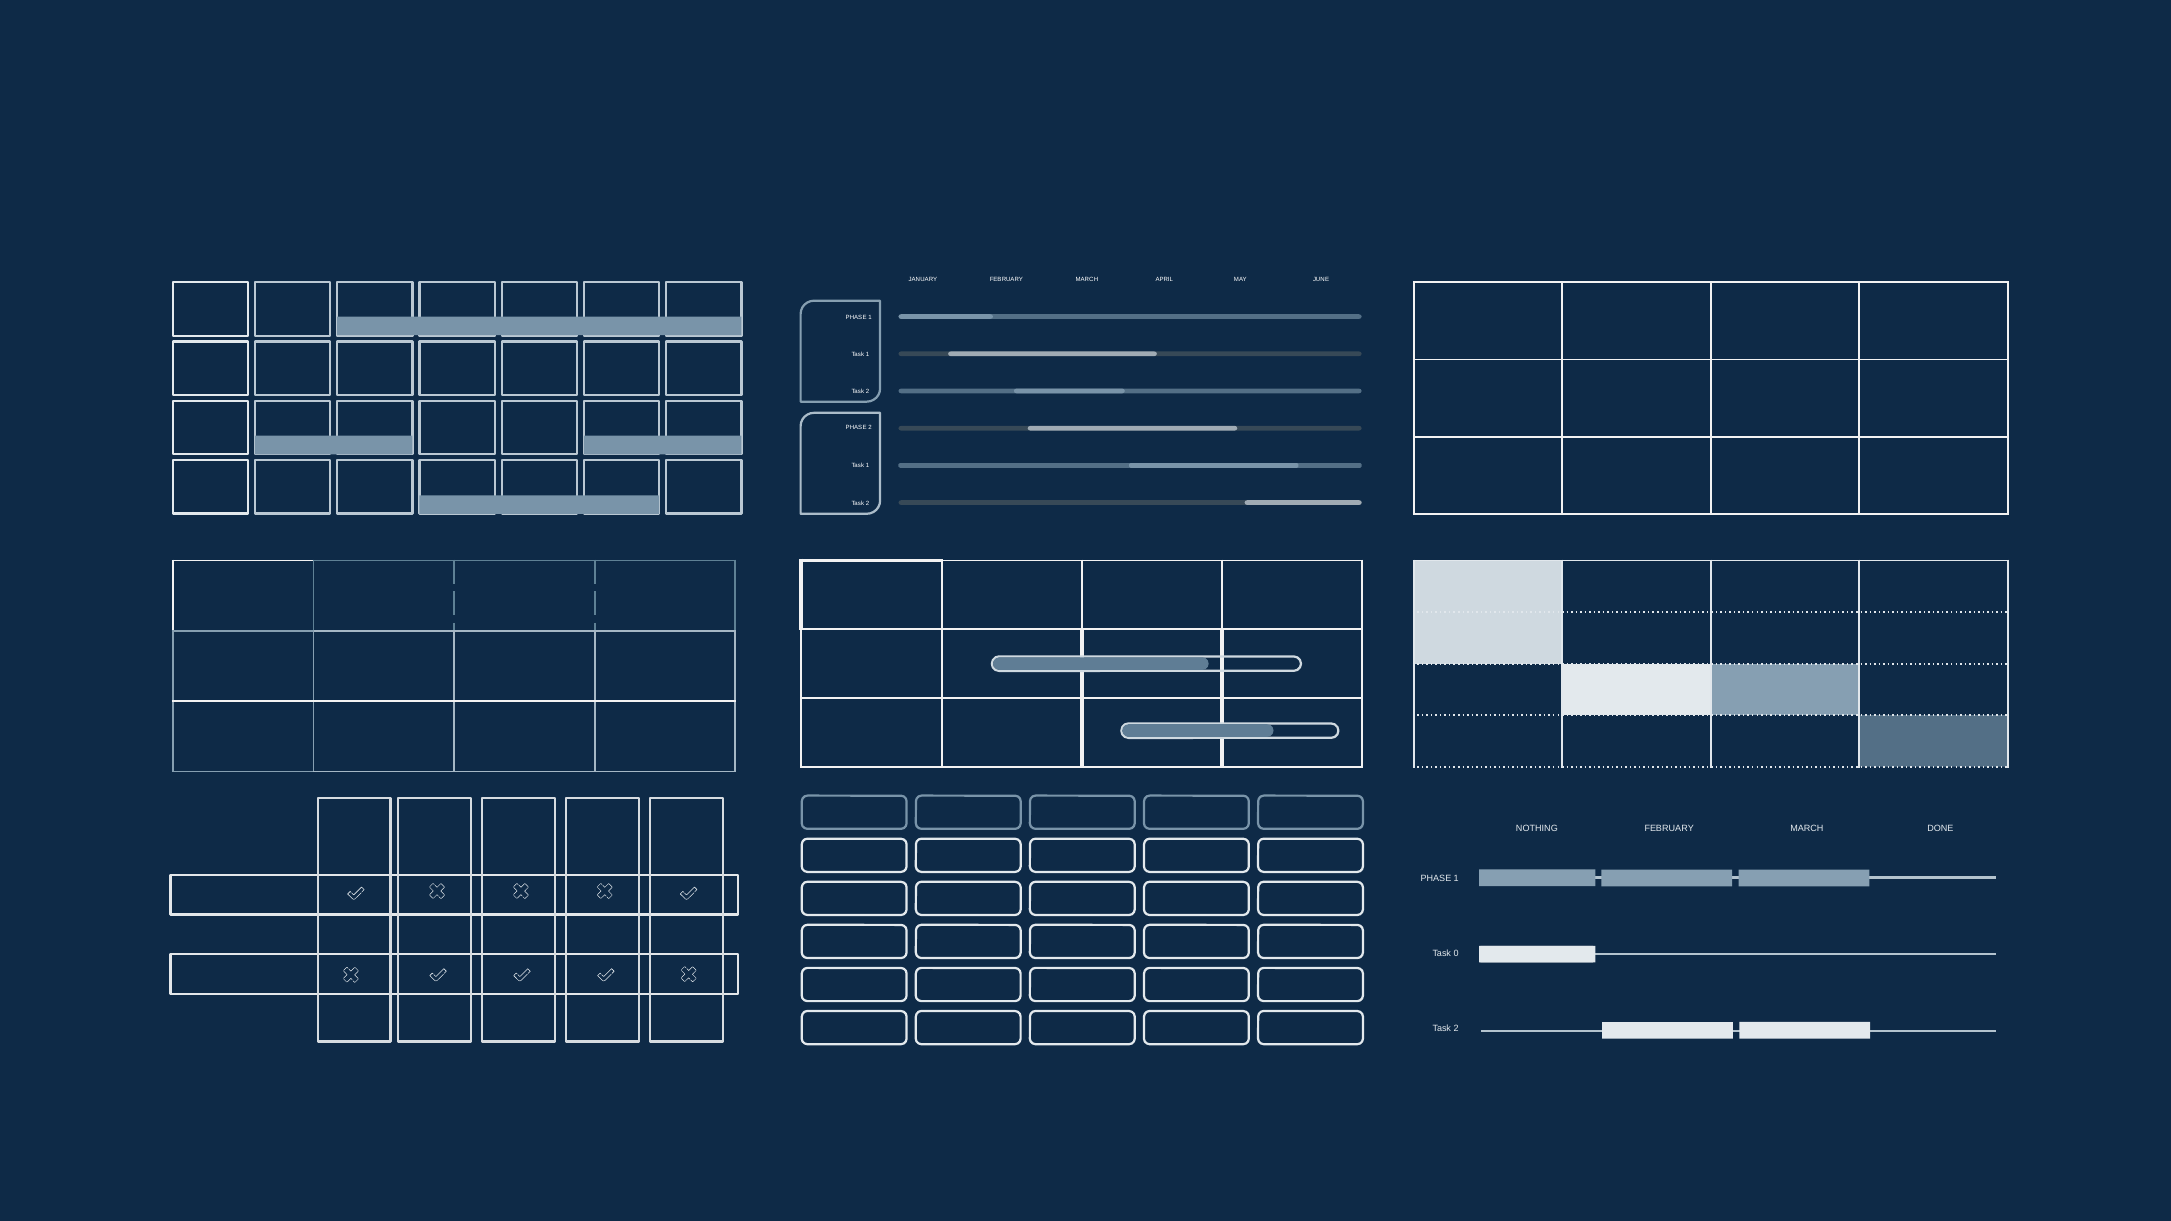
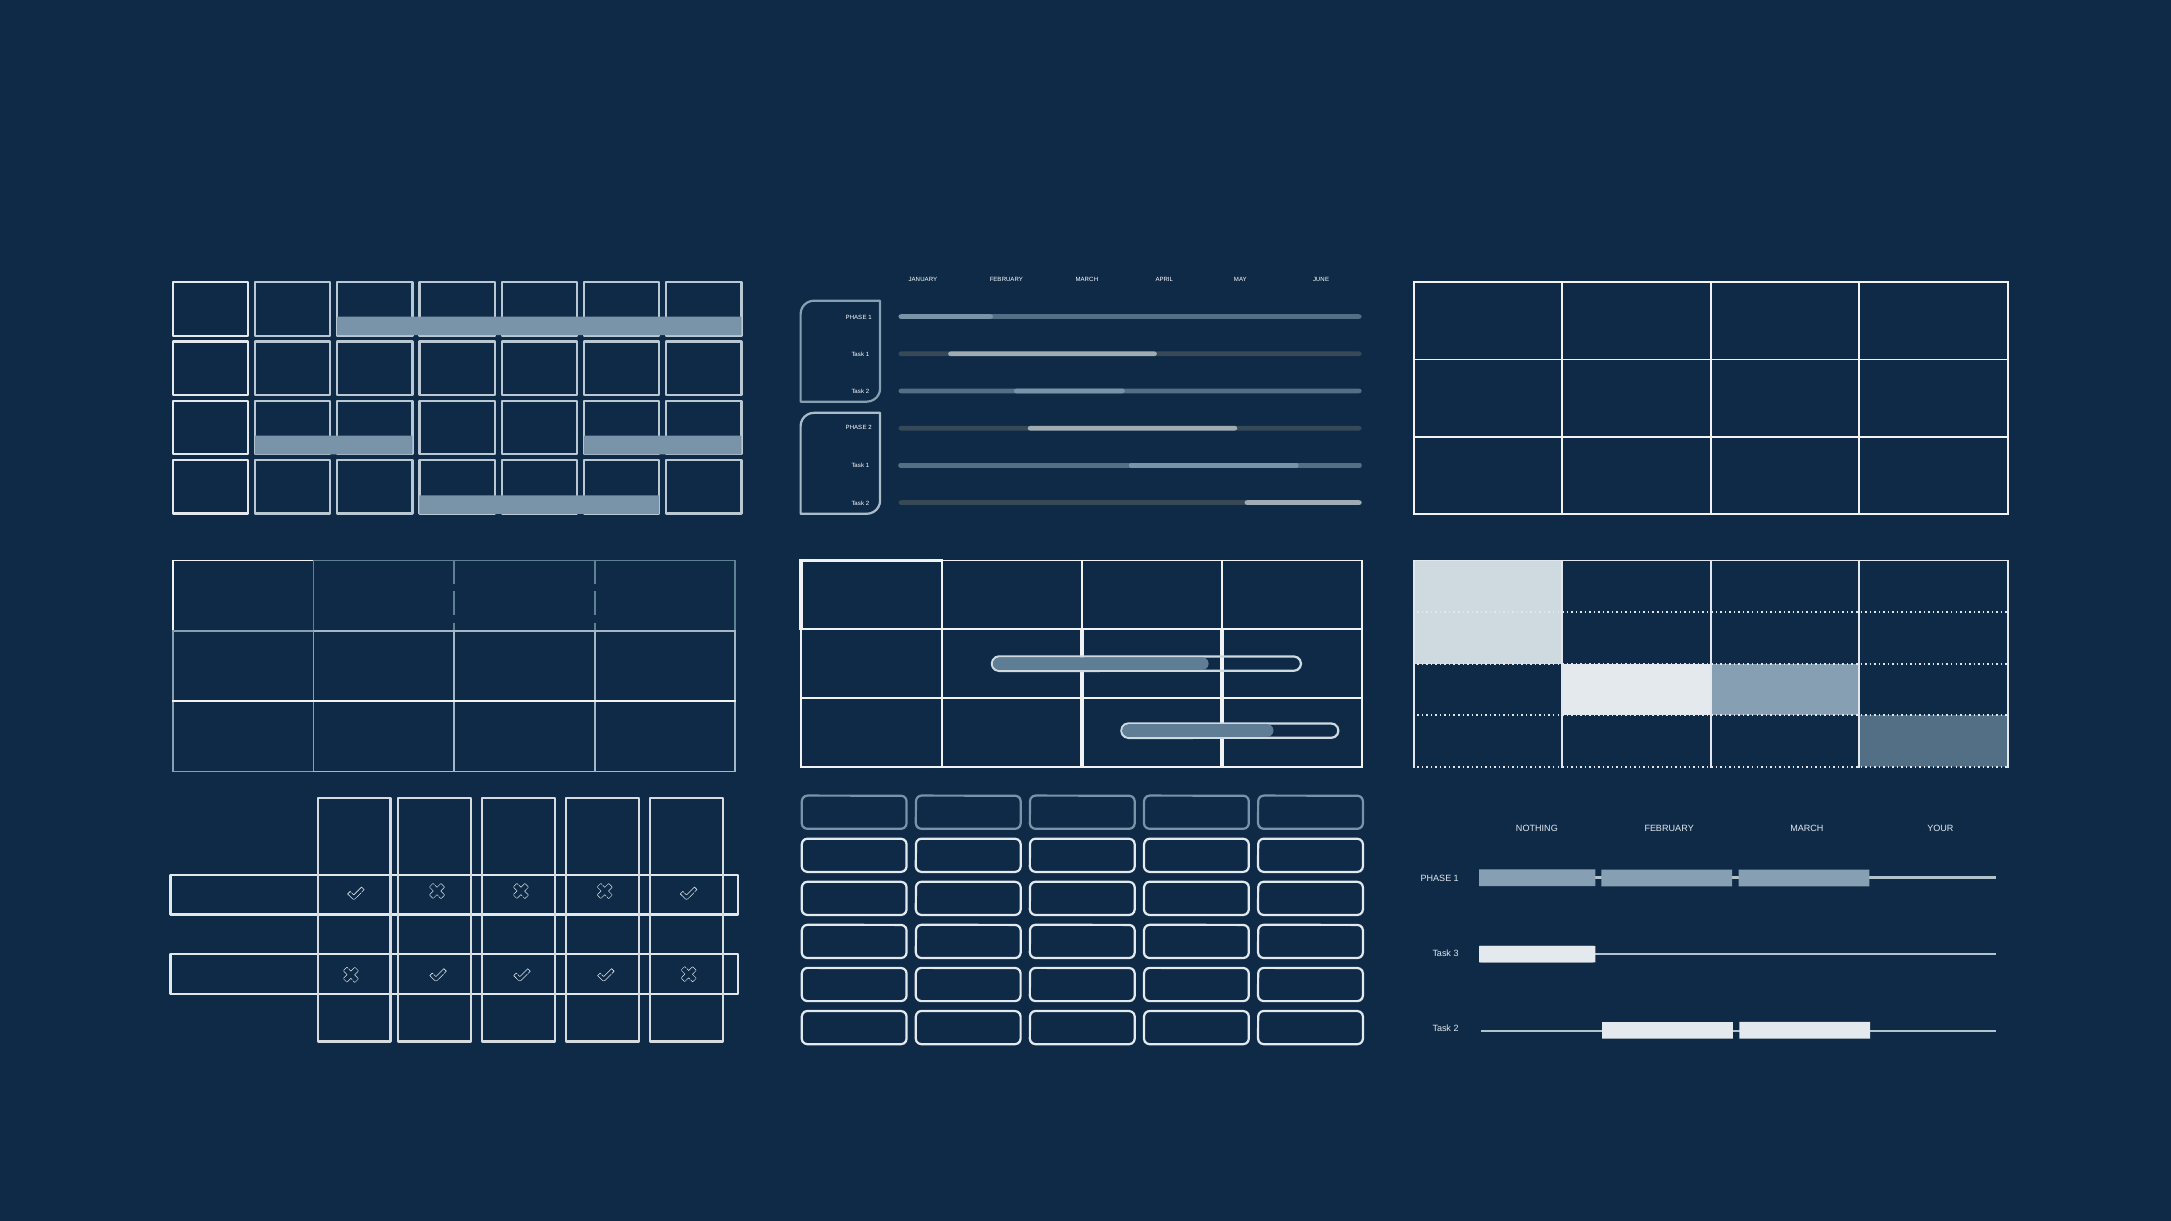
DONE: DONE -> YOUR
0: 0 -> 3
